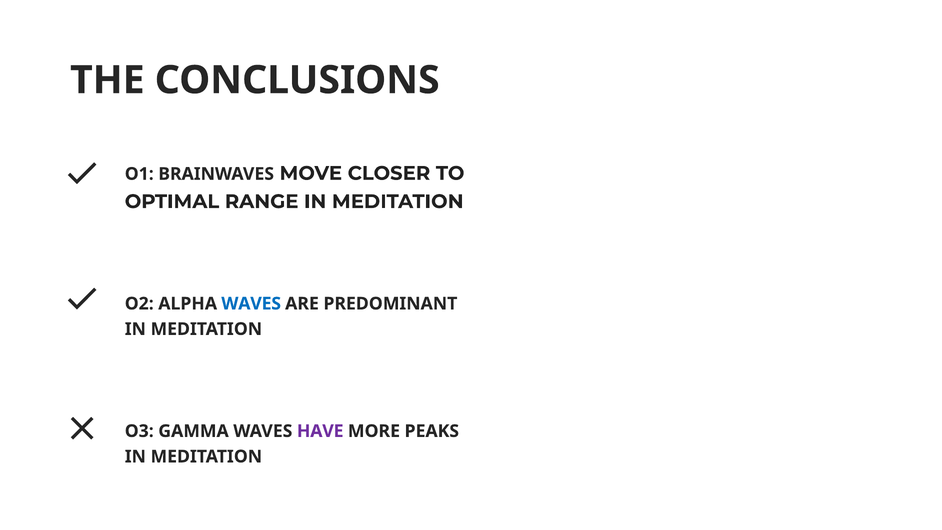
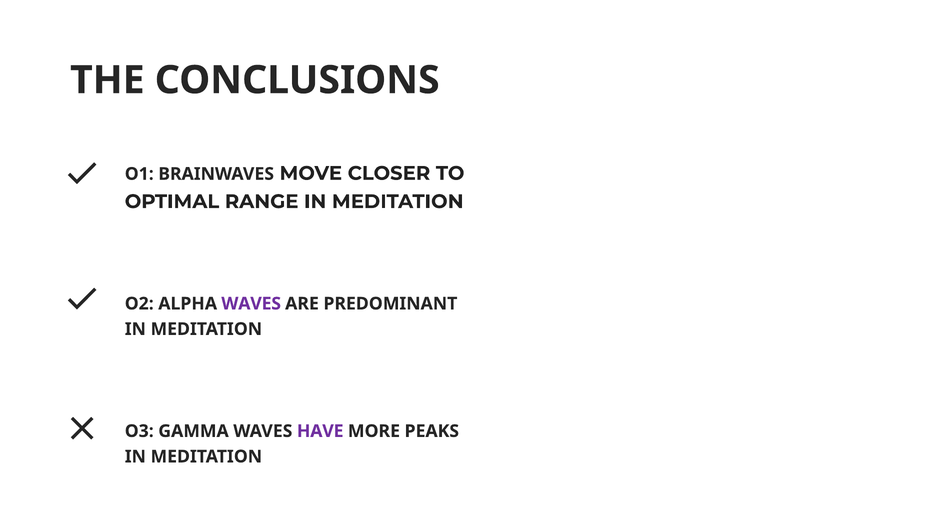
WAVES at (251, 304) colour: blue -> purple
